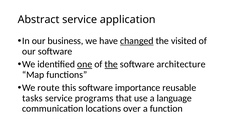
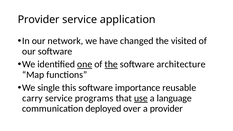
Abstract at (39, 20): Abstract -> Provider
business: business -> network
changed underline: present -> none
route: route -> single
tasks: tasks -> carry
use underline: none -> present
locations: locations -> deployed
a function: function -> provider
